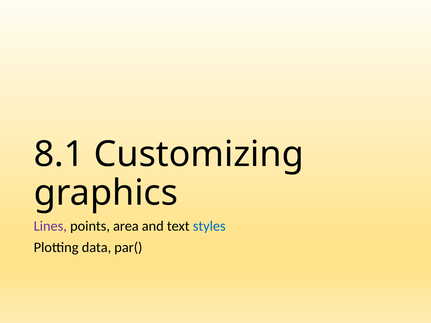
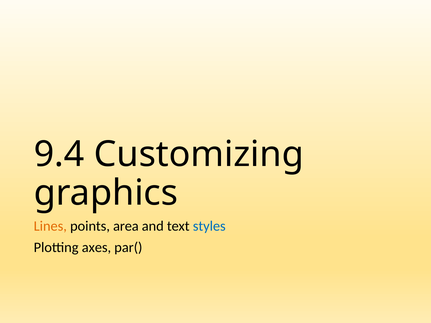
8.1: 8.1 -> 9.4
Lines colour: purple -> orange
data: data -> axes
